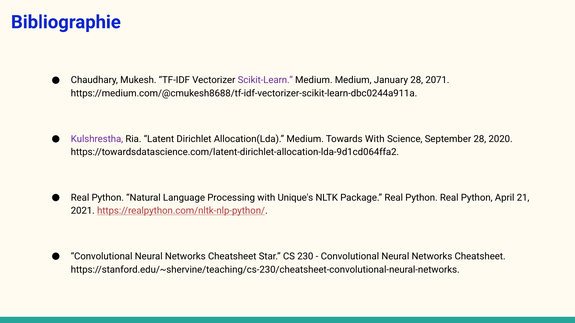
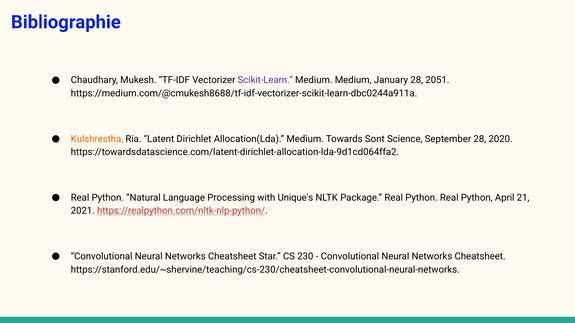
2071: 2071 -> 2051
Kulshrestha colour: purple -> orange
Towards With: With -> Sont
